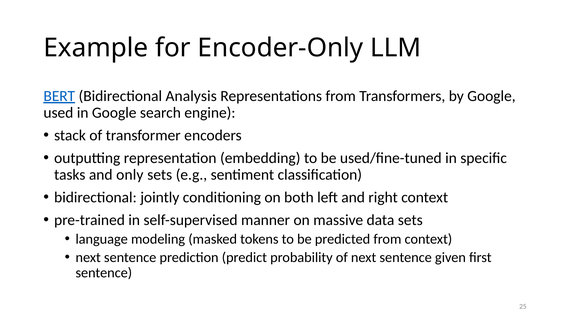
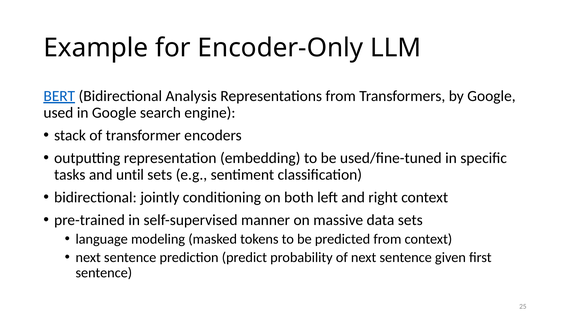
only: only -> until
